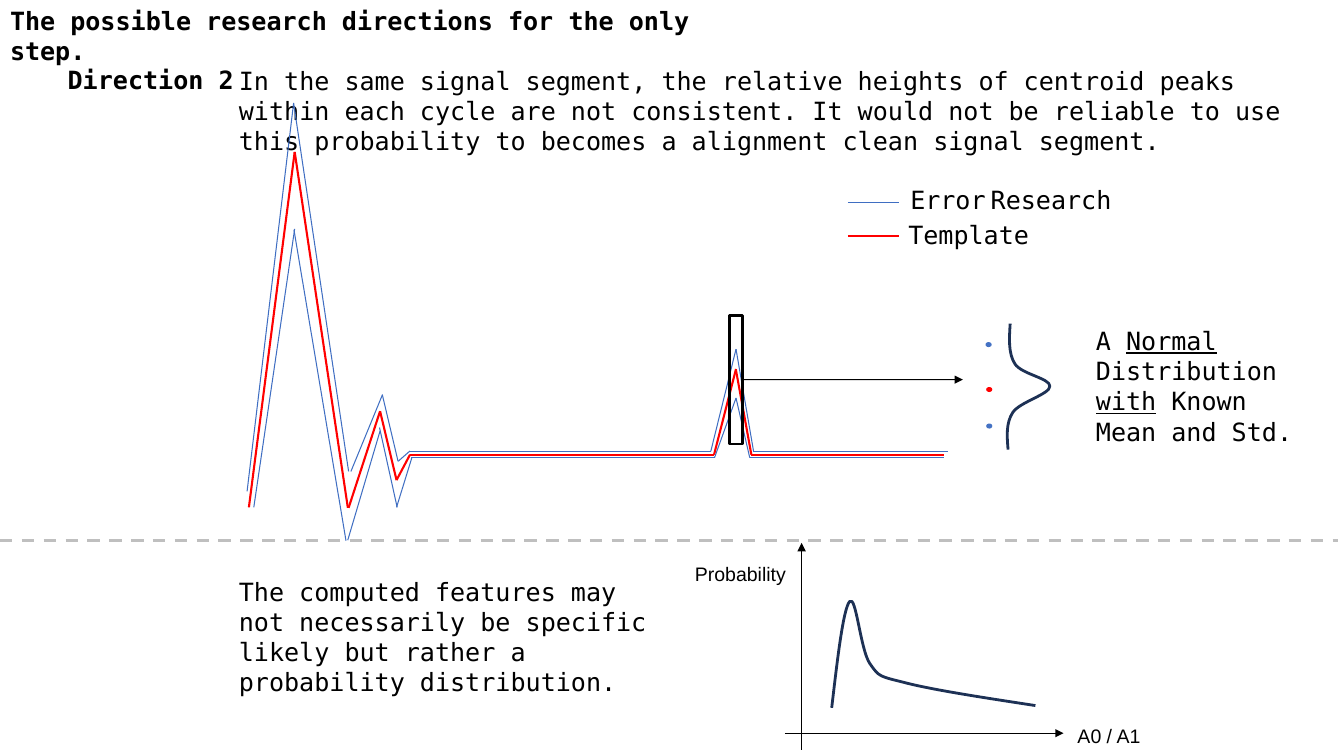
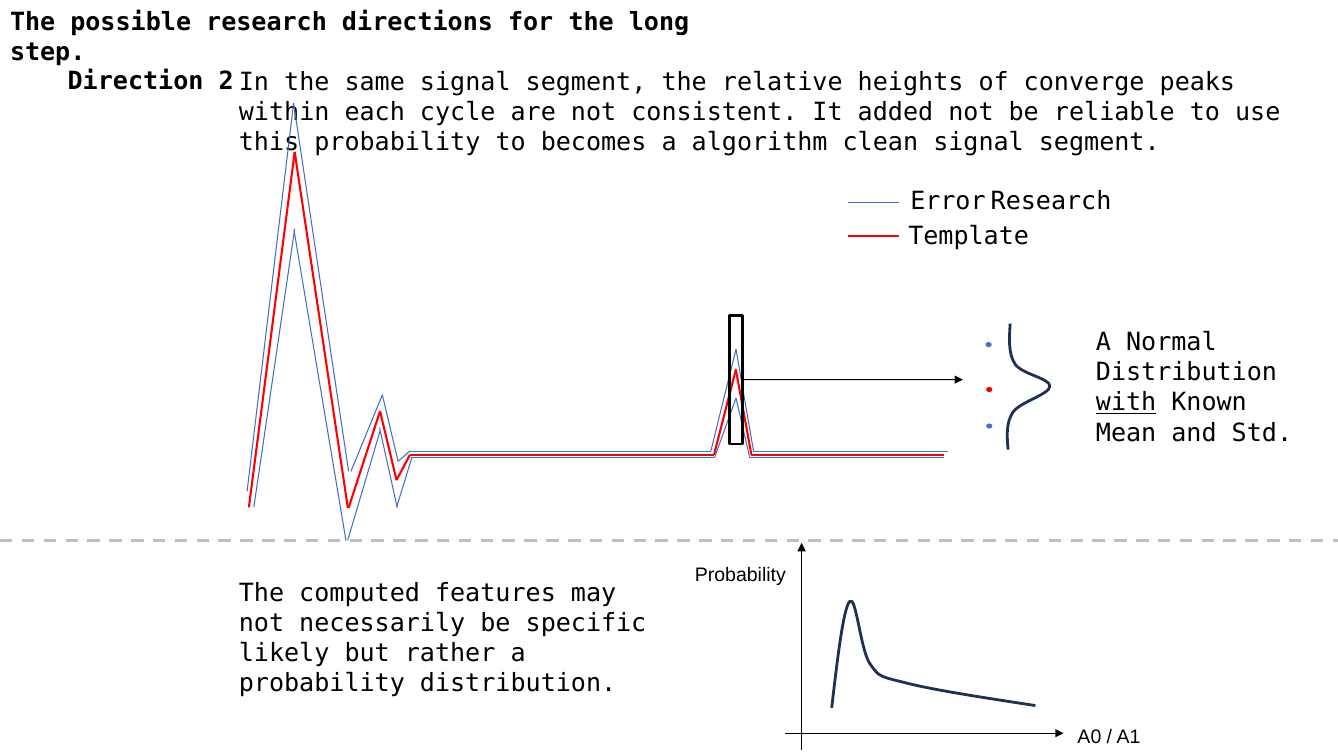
only: only -> long
centroid: centroid -> converge
would: would -> added
alignment: alignment -> algorithm
Normal underline: present -> none
